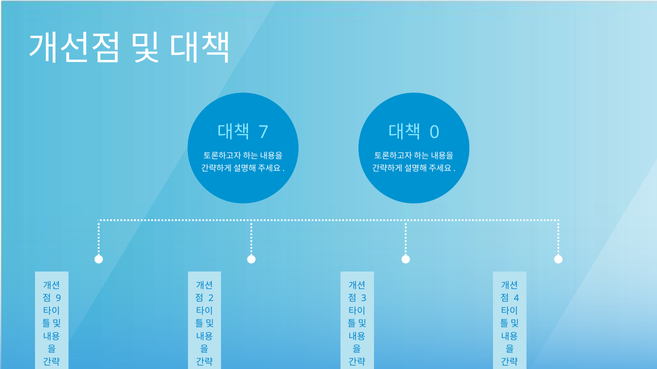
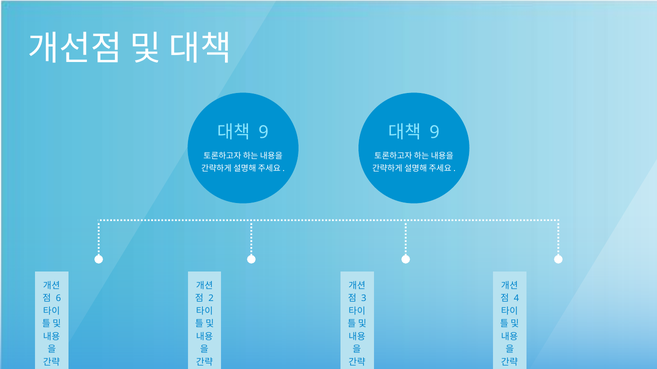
7 at (264, 133): 7 -> 9
0 at (434, 133): 0 -> 9
9: 9 -> 6
